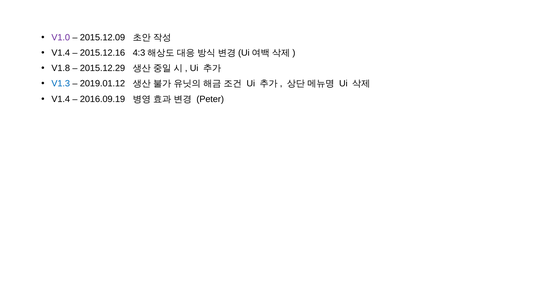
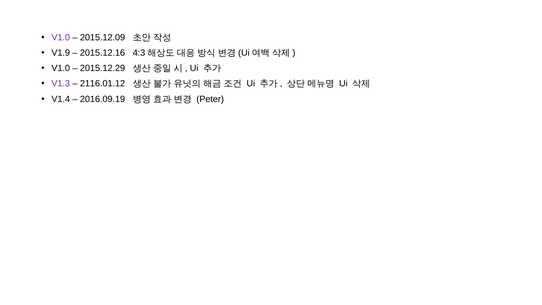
V1.4 at (61, 53): V1.4 -> V1.9
V1.8 at (61, 68): V1.8 -> V1.0
V1.3 colour: blue -> purple
2019.01.12: 2019.01.12 -> 2116.01.12
